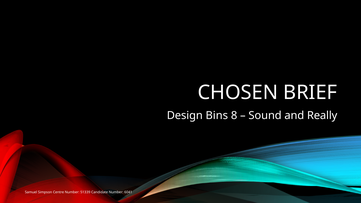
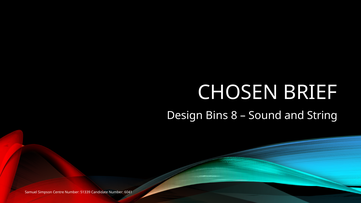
Really: Really -> String
